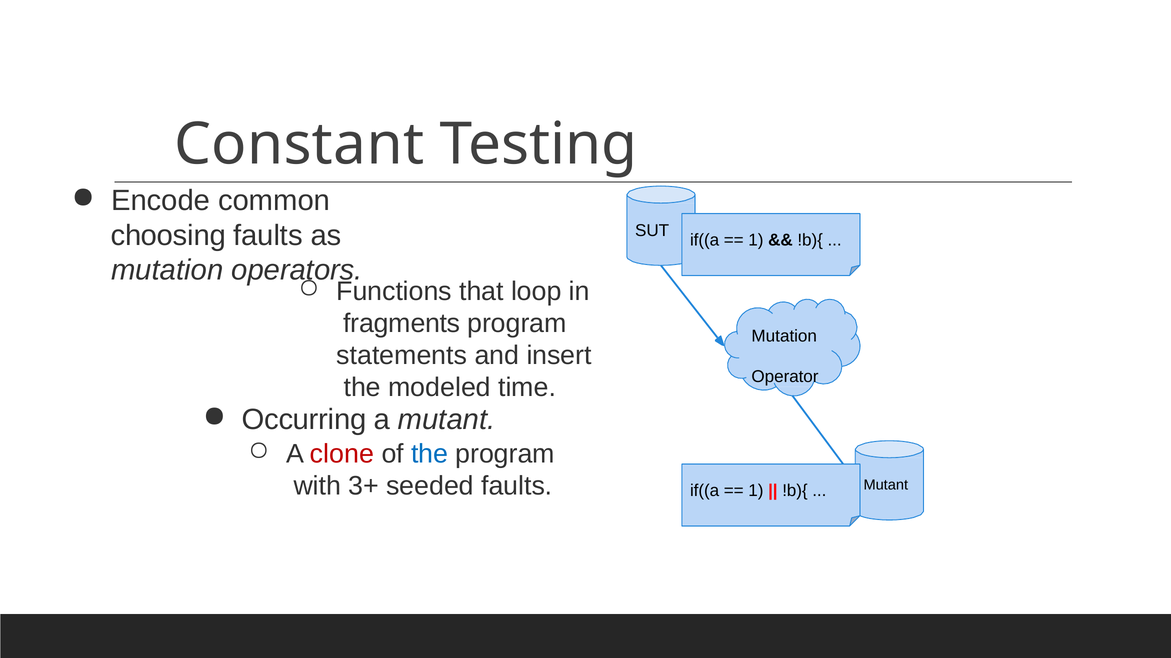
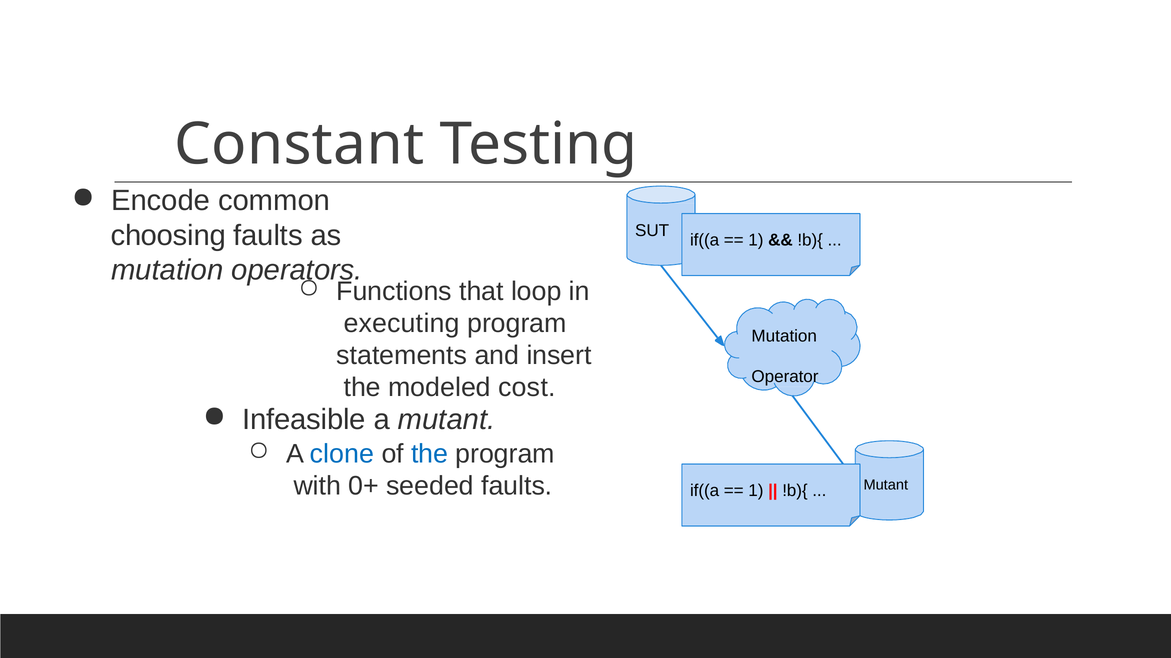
fragments: fragments -> executing
time: time -> cost
Occurring: Occurring -> Infeasible
clone colour: red -> blue
3+: 3+ -> 0+
